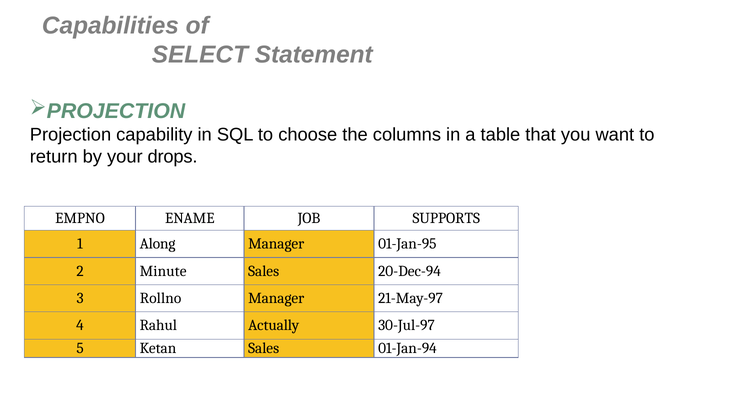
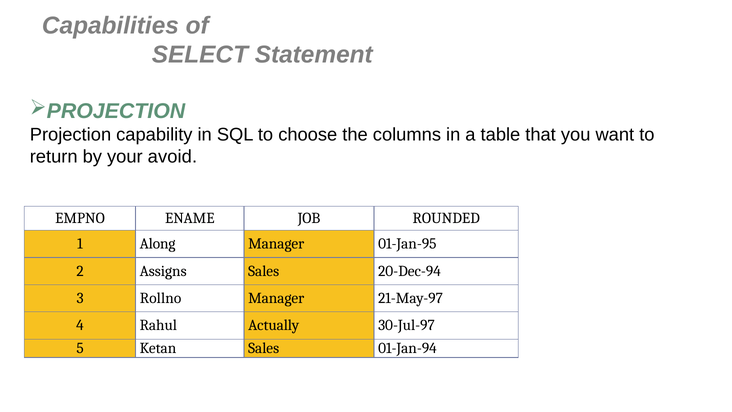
drops: drops -> avoid
SUPPORTS: SUPPORTS -> ROUNDED
Minute: Minute -> Assigns
